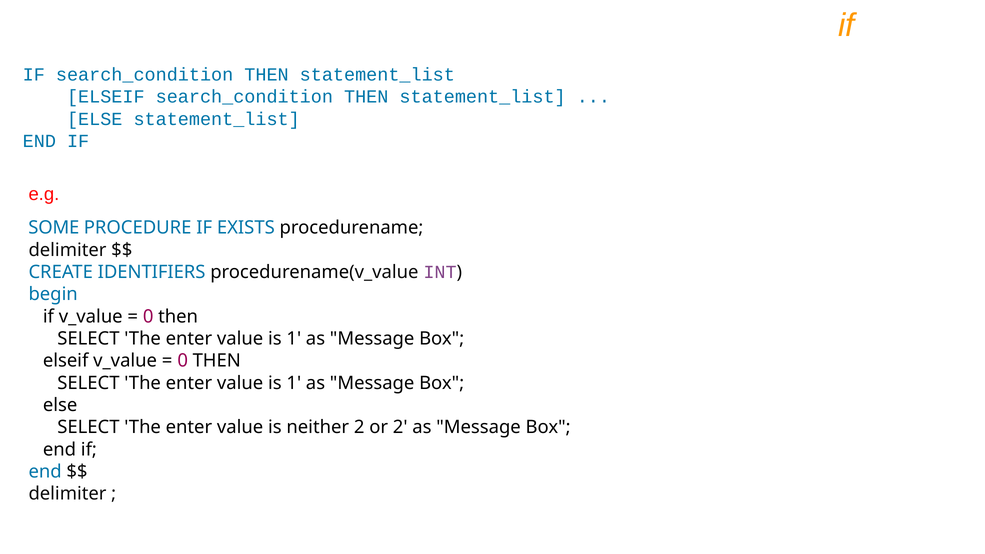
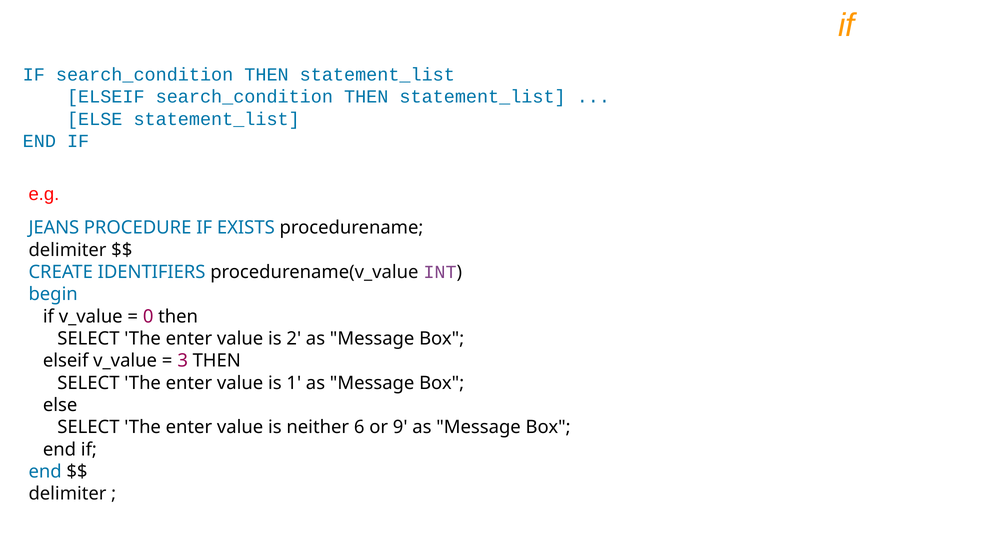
SOME: SOME -> JEANS
1 at (294, 339): 1 -> 2
0 at (183, 361): 0 -> 3
neither 2: 2 -> 6
or 2: 2 -> 9
